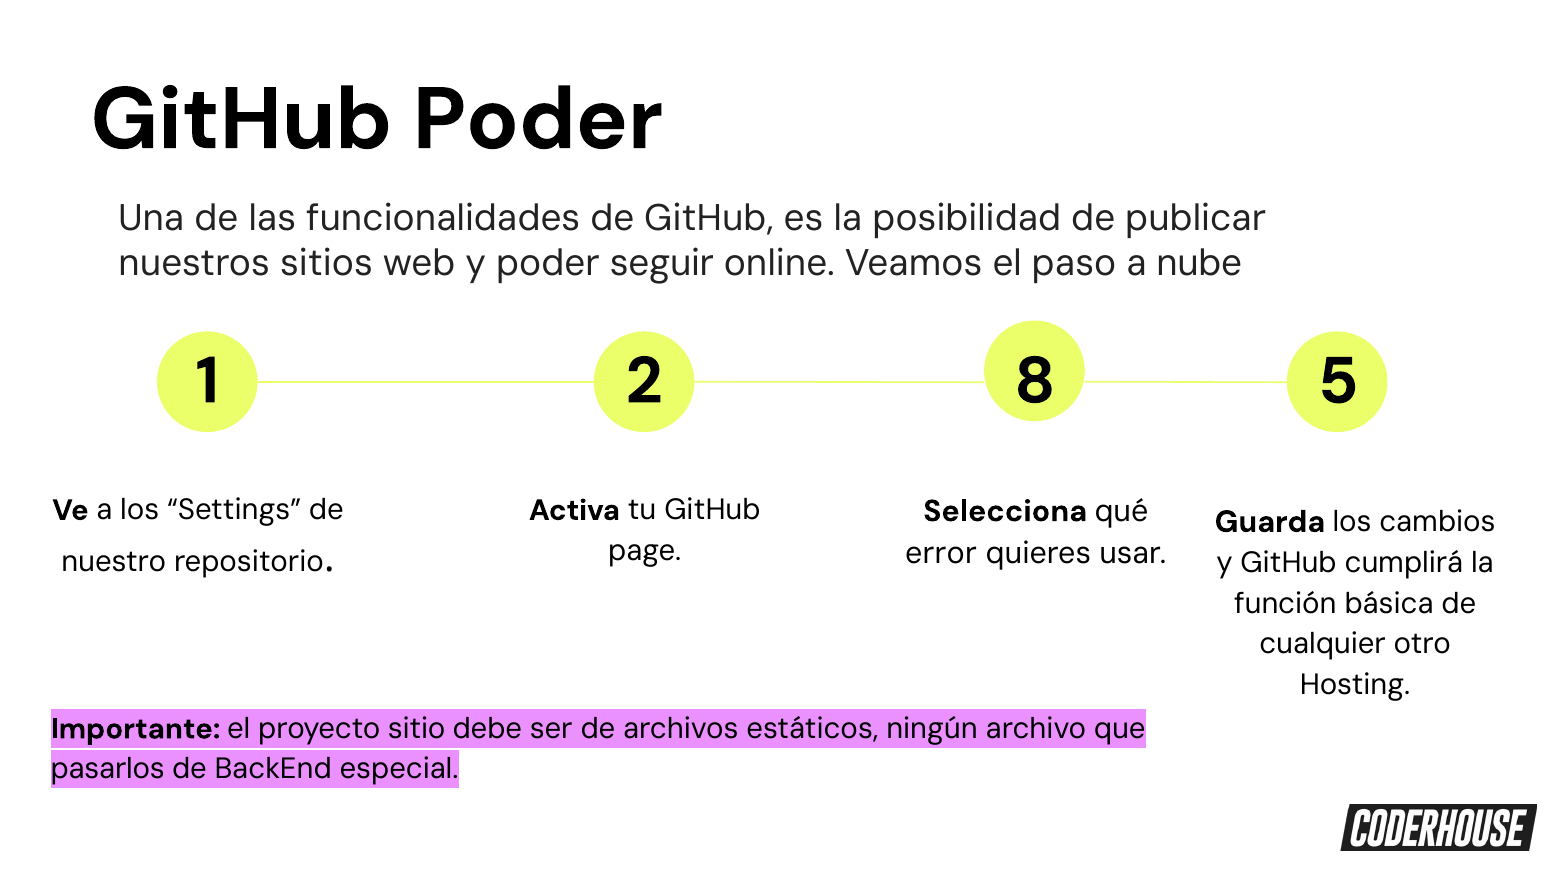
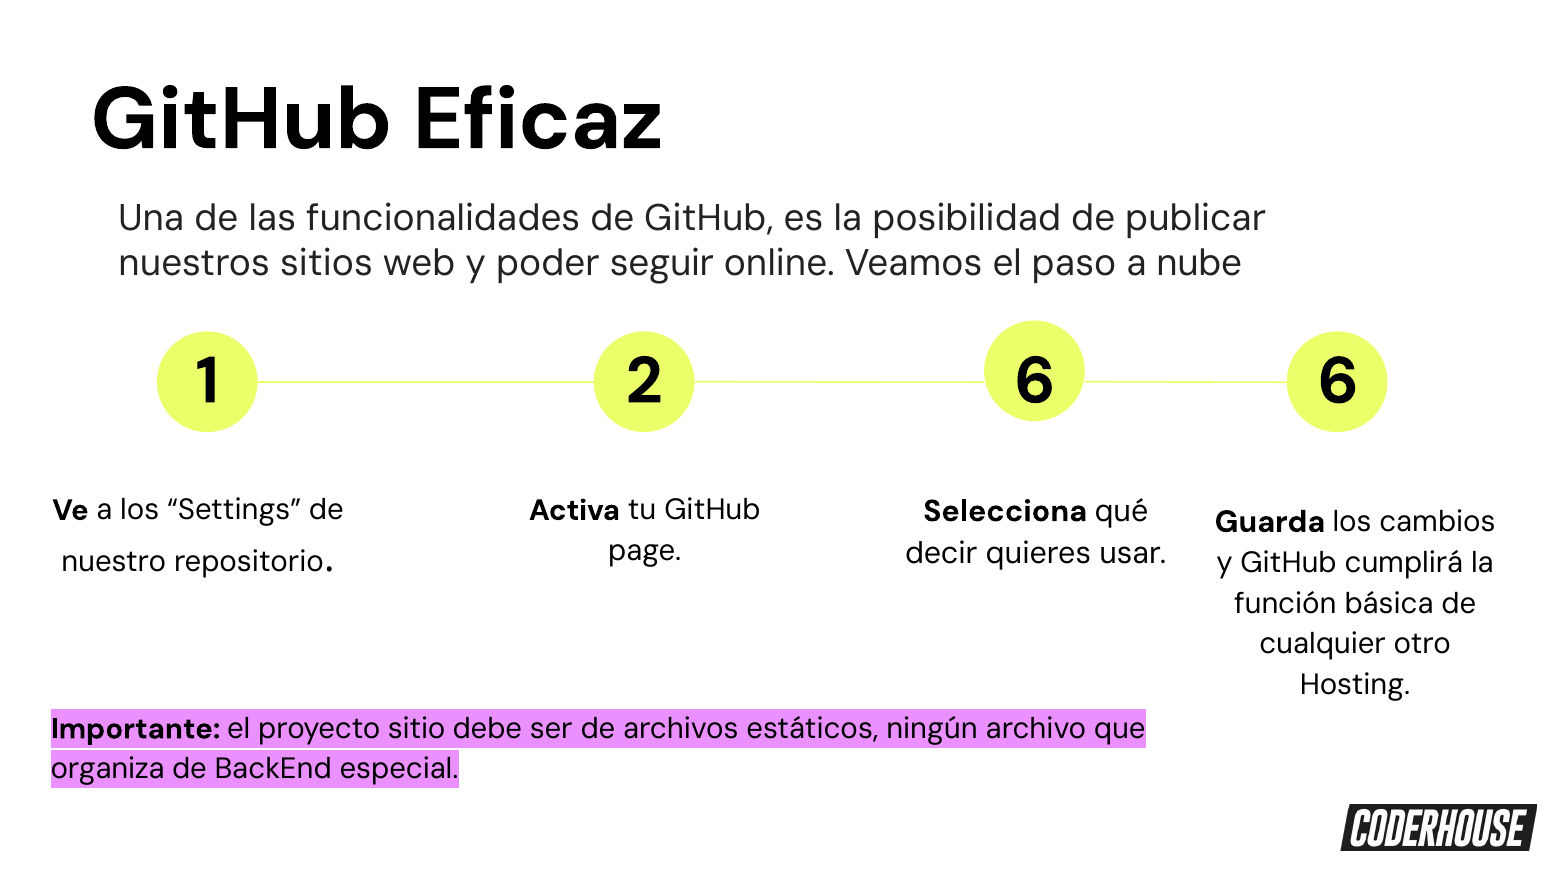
GitHub Poder: Poder -> Eficaz
2 8: 8 -> 6
1 5: 5 -> 6
error: error -> decir
pasarlos: pasarlos -> organiza
